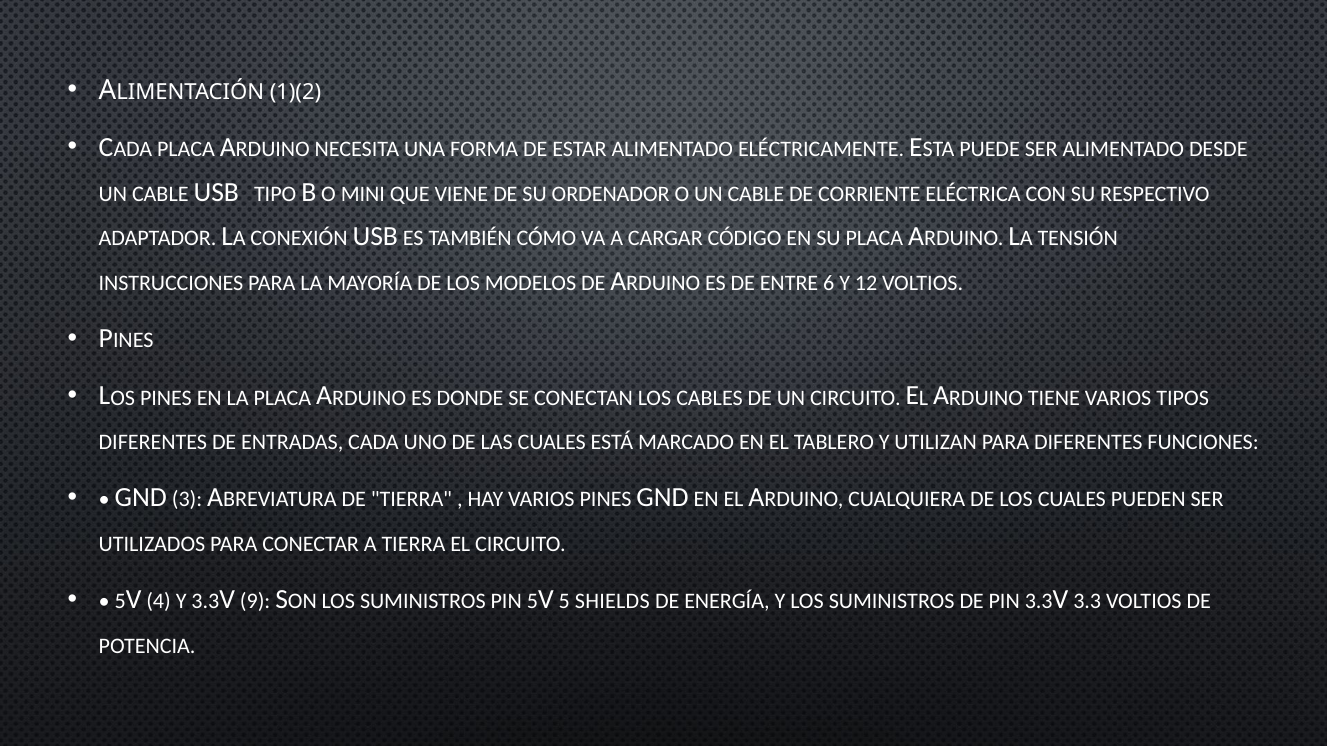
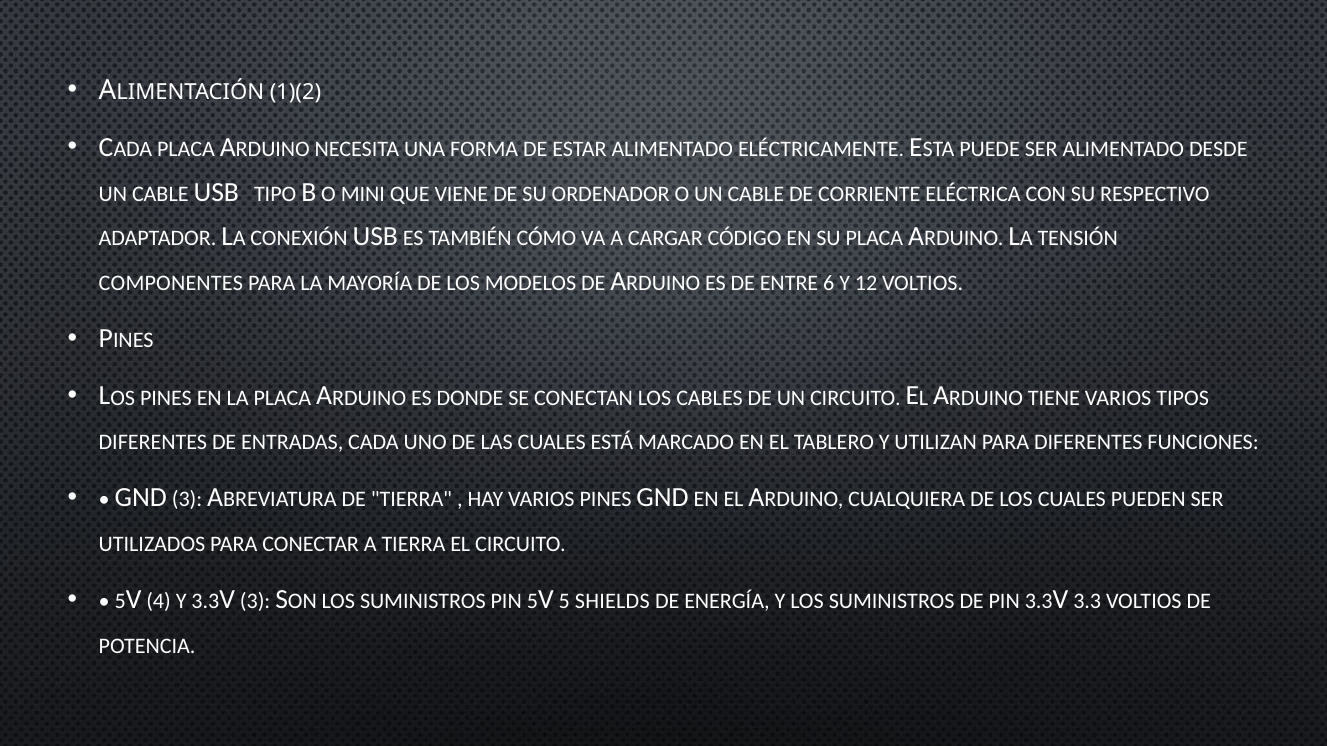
INSTRUCCIONES: INSTRUCCIONES -> COMPONENTES
9 at (255, 602): 9 -> 3
